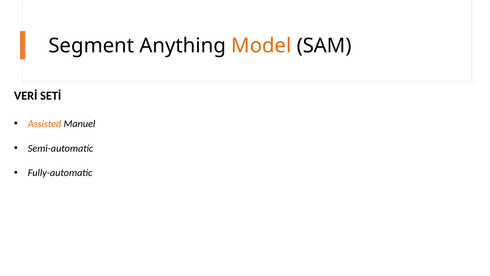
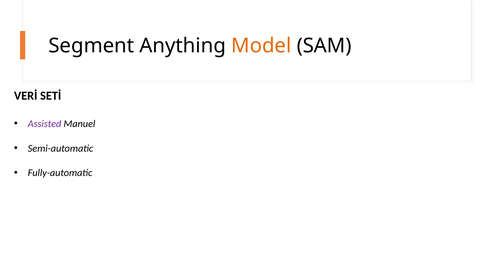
Assisted colour: orange -> purple
